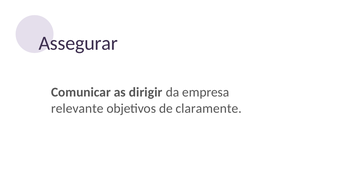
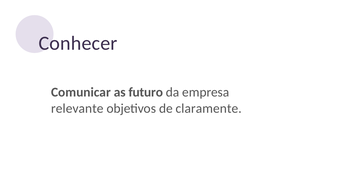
Assegurar: Assegurar -> Conhecer
dirigir: dirigir -> futuro
